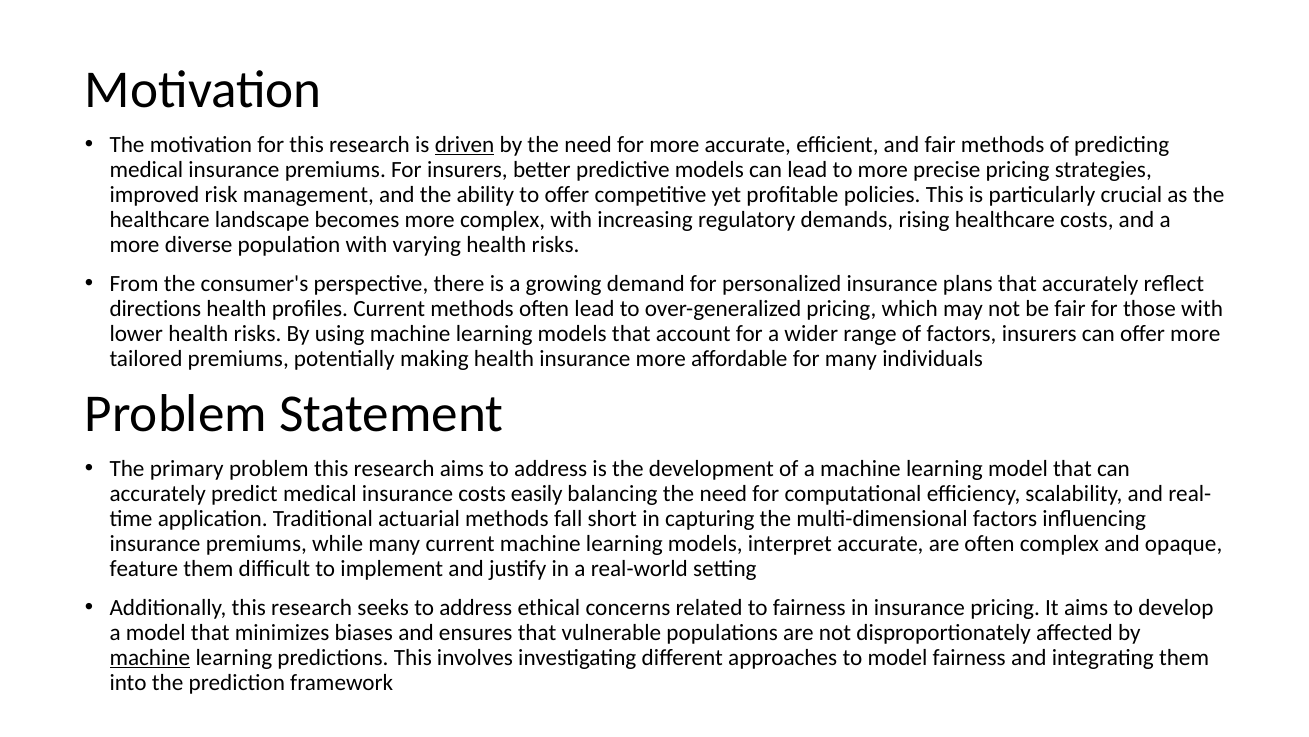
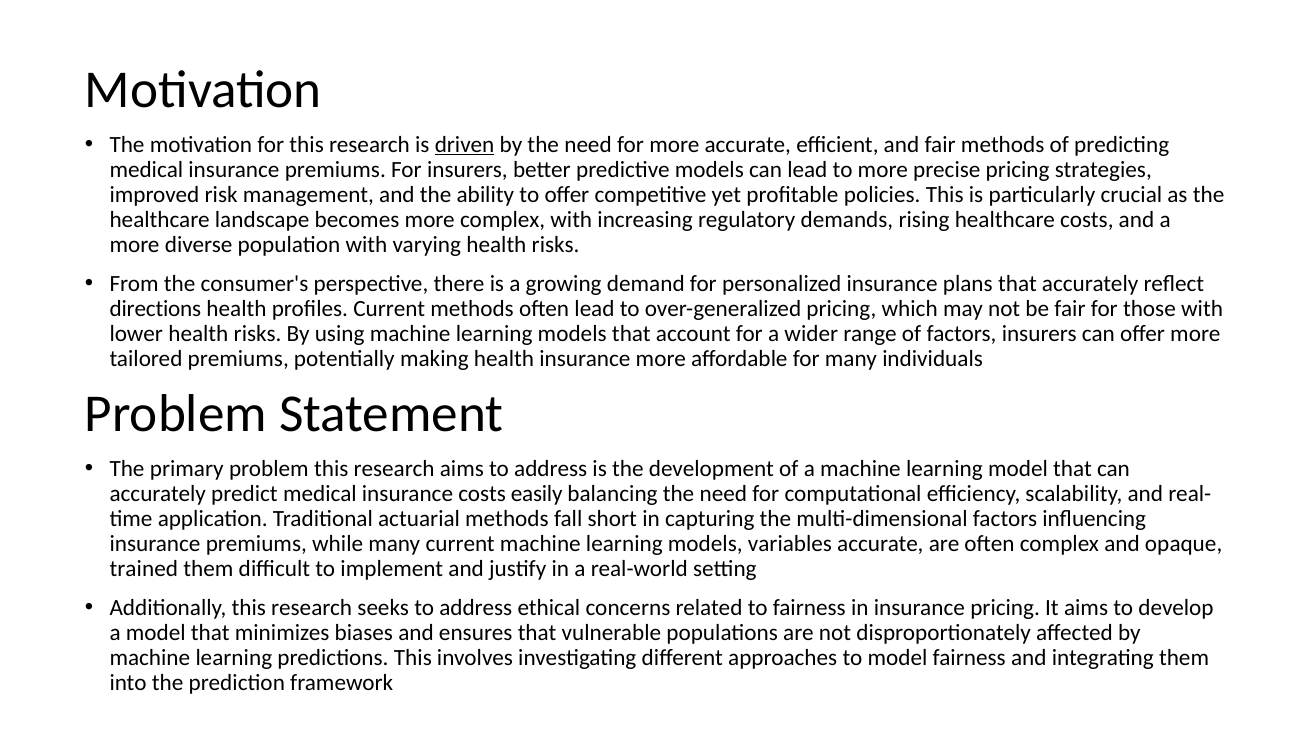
interpret: interpret -> variables
feature: feature -> trained
machine at (150, 657) underline: present -> none
